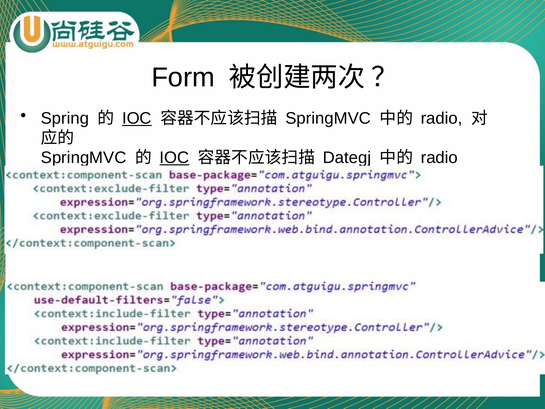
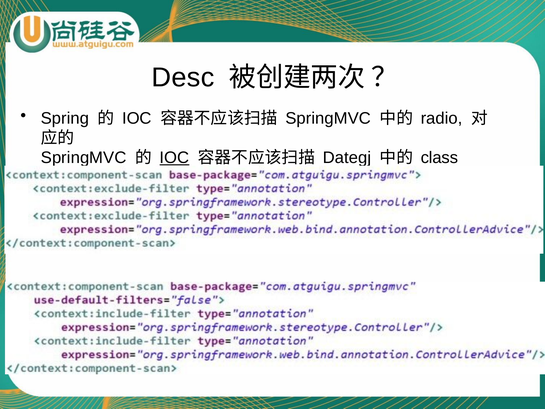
Form: Form -> Desc
IOC at (137, 118) underline: present -> none
radio at (439, 157): radio -> class
